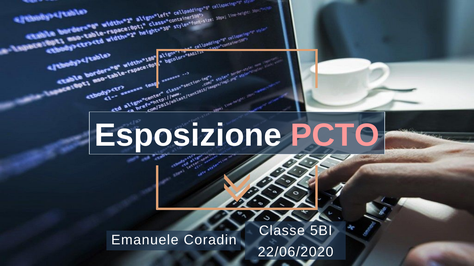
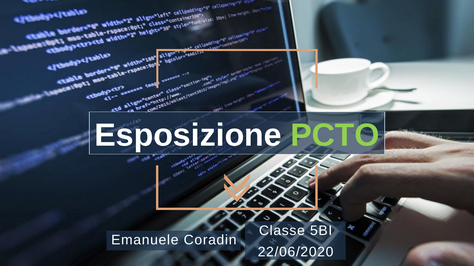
PCTO colour: pink -> light green
